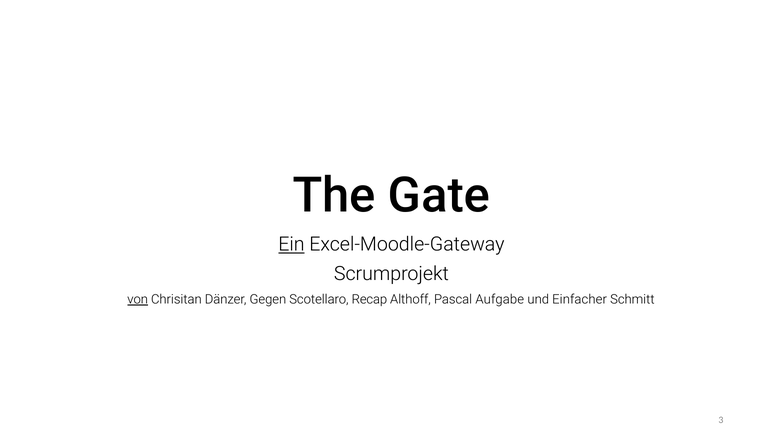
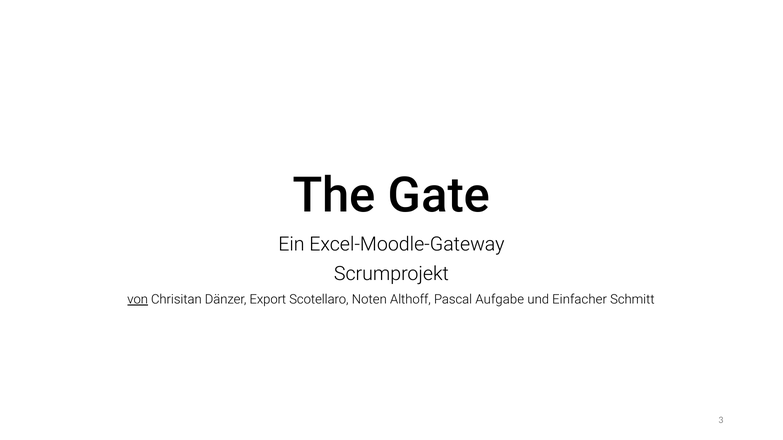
Ein underline: present -> none
Gegen: Gegen -> Export
Recap: Recap -> Noten
